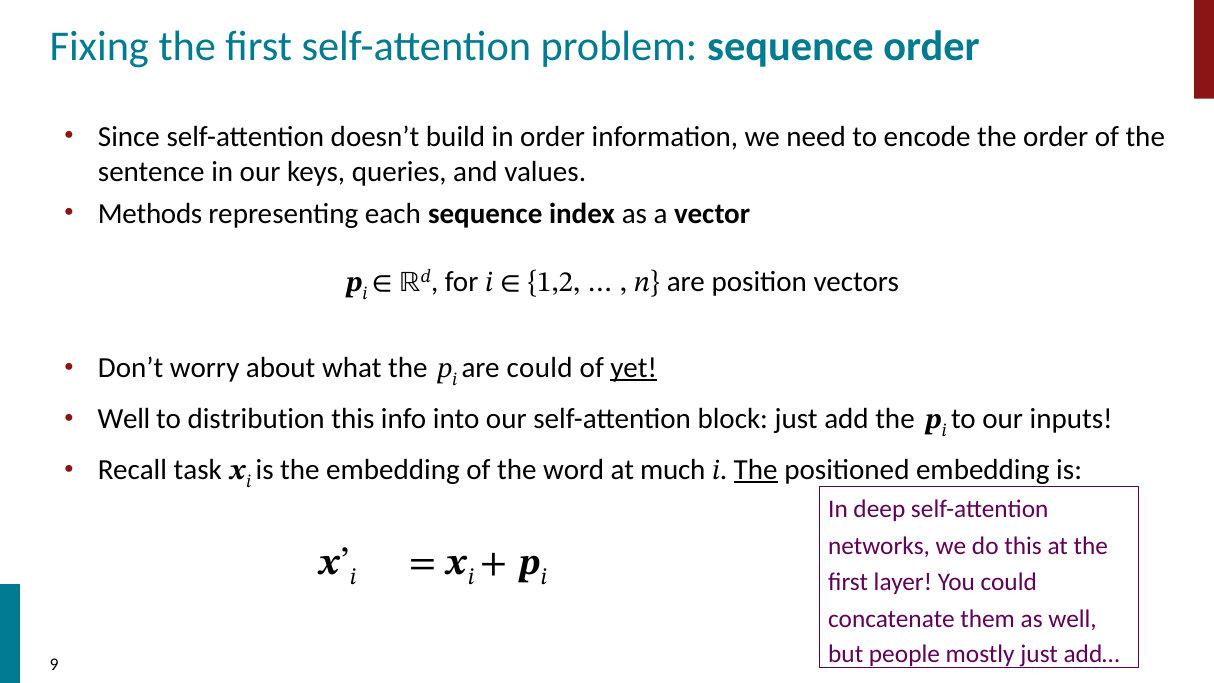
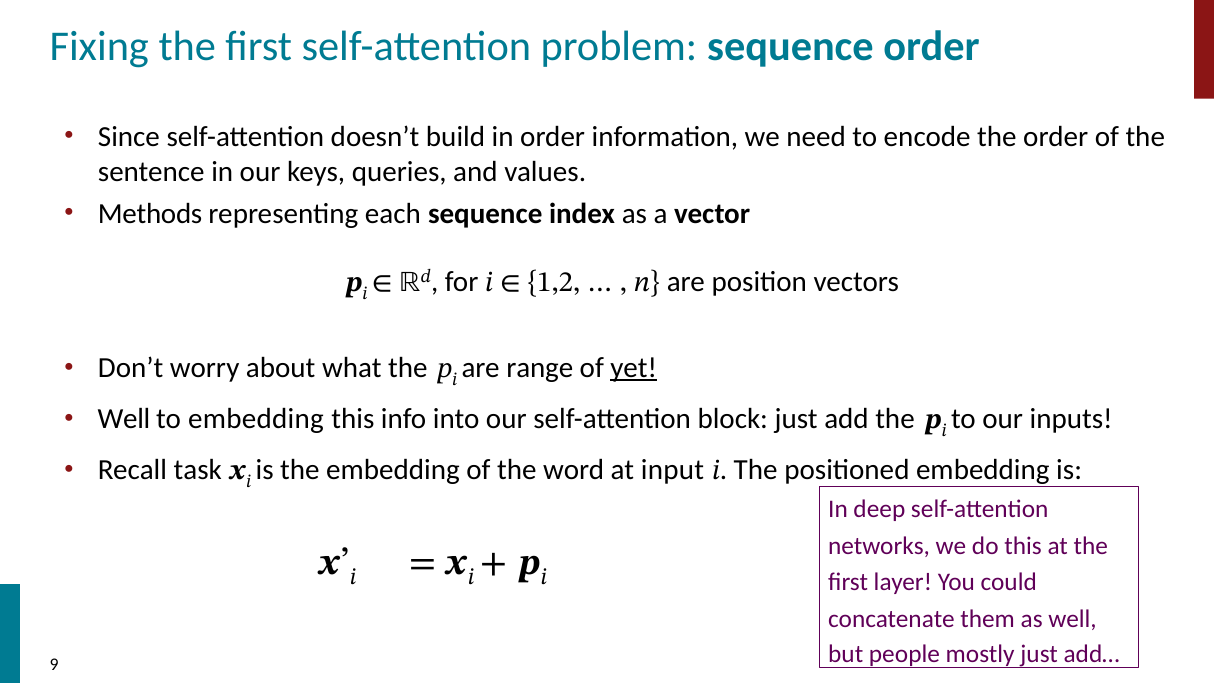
are could: could -> range
to distribution: distribution -> embedding
much: much -> input
The at (756, 470) underline: present -> none
